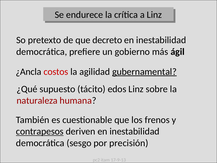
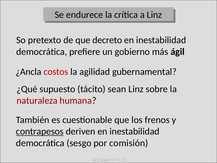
gubernamental underline: present -> none
edos: edos -> sean
precisión: precisión -> comisión
